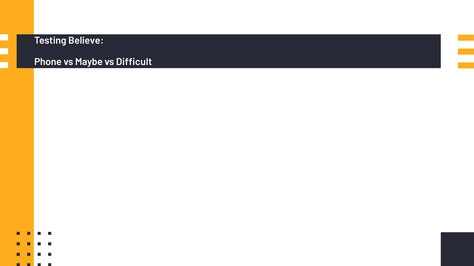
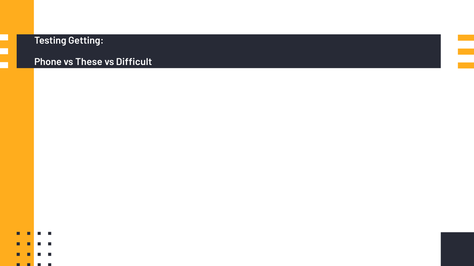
Believe: Believe -> Getting
Maybe: Maybe -> These
